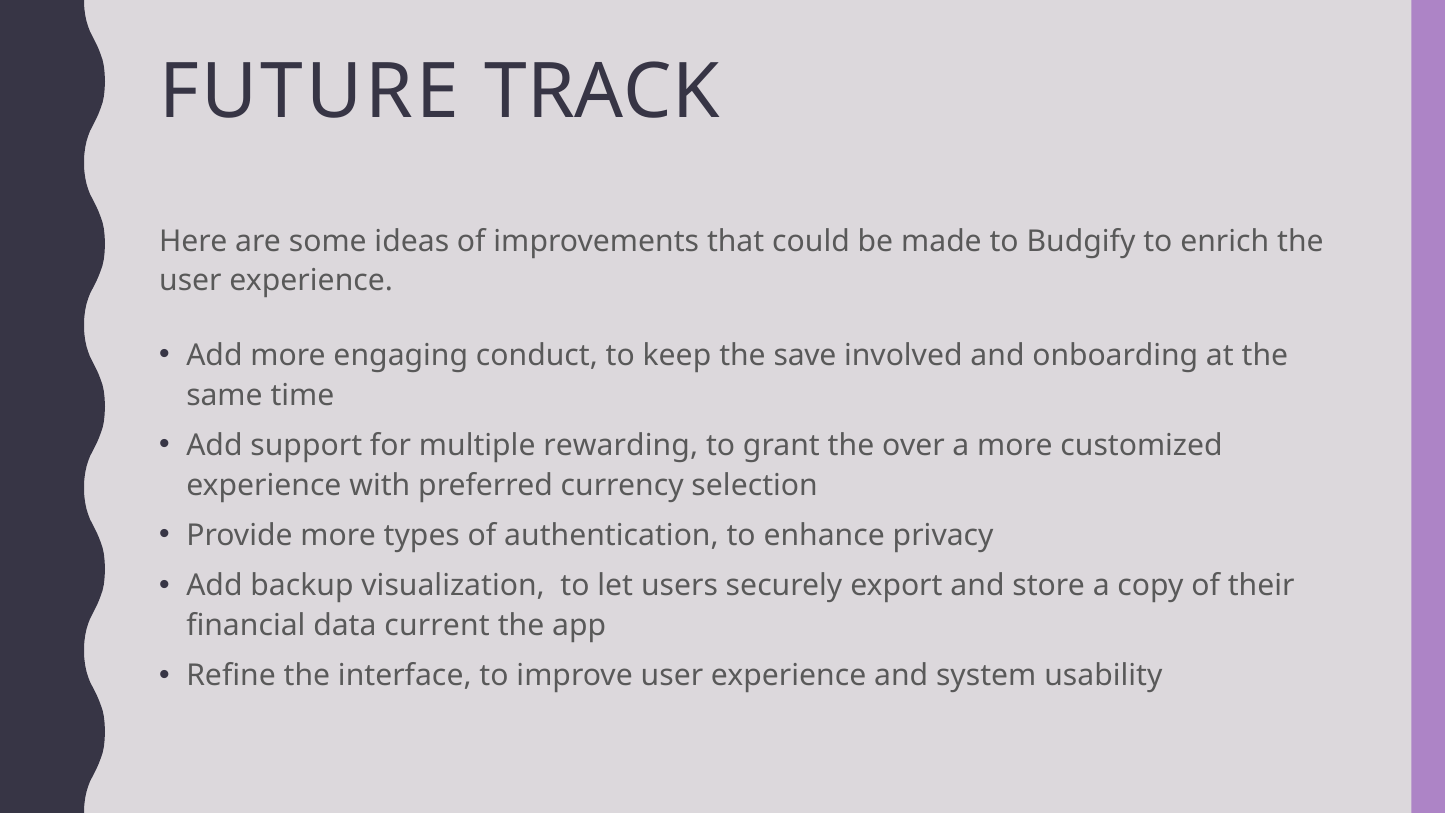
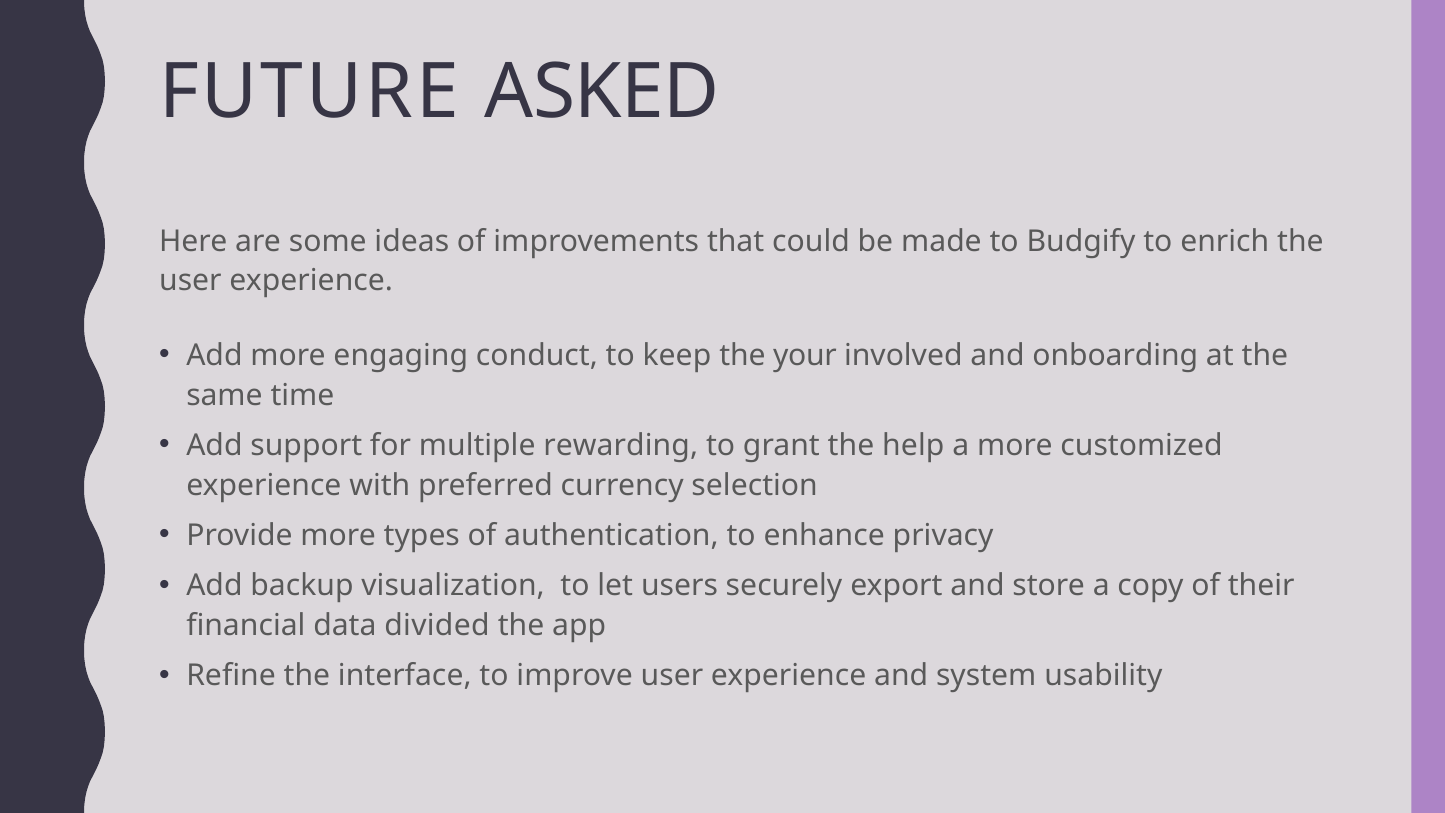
TRACK: TRACK -> ASKED
save: save -> your
over: over -> help
current: current -> divided
